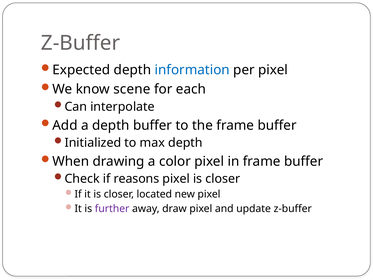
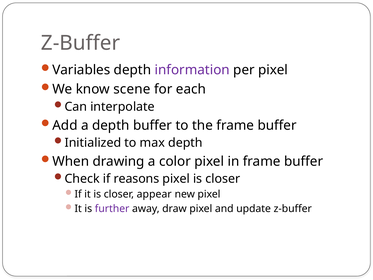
Expected: Expected -> Variables
information colour: blue -> purple
located: located -> appear
